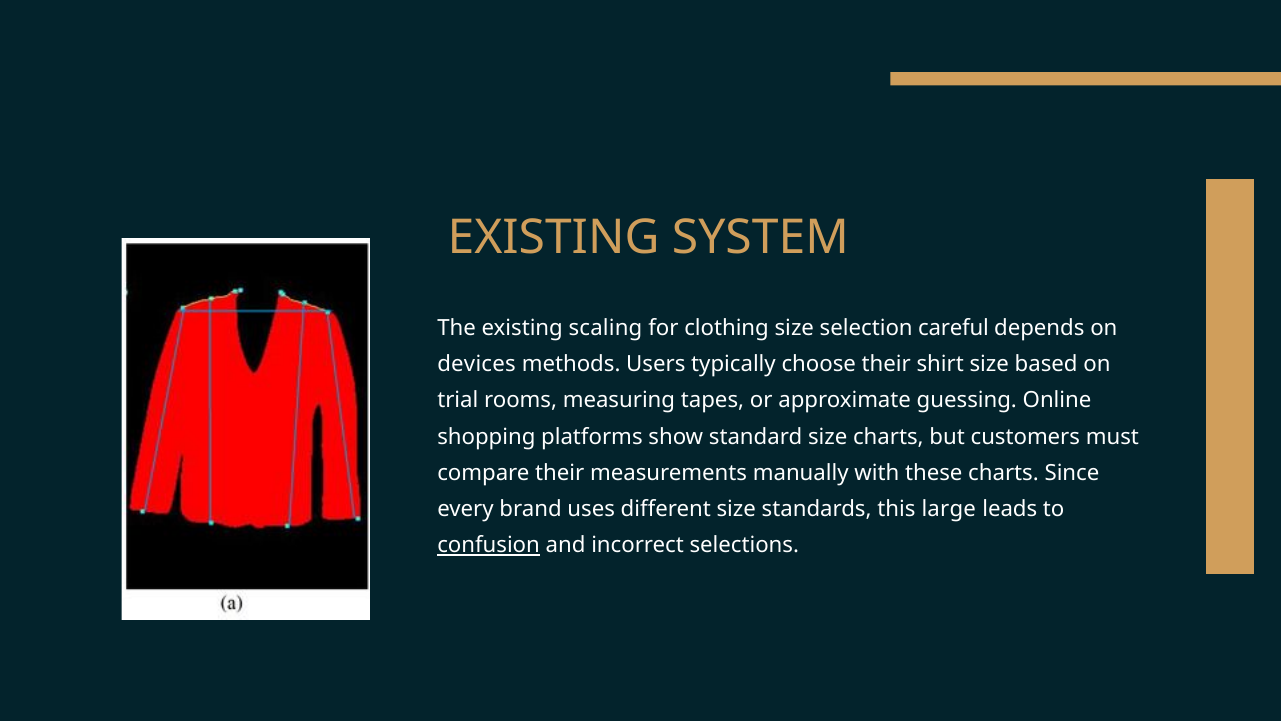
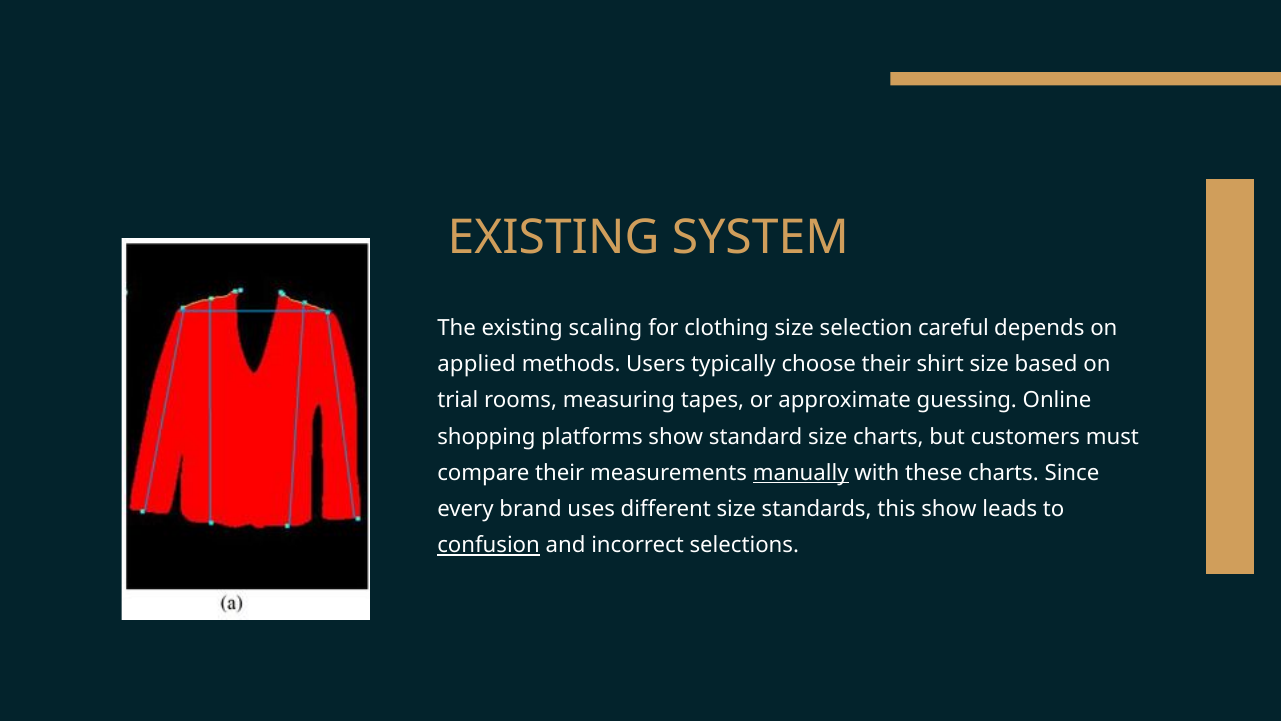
devices: devices -> applied
manually underline: none -> present
this large: large -> show
